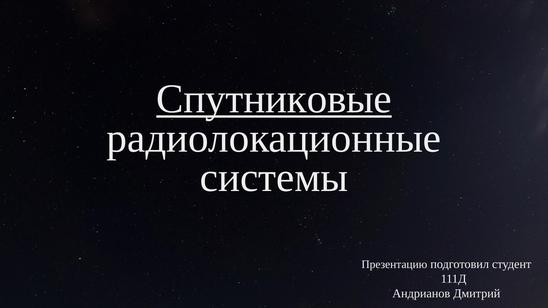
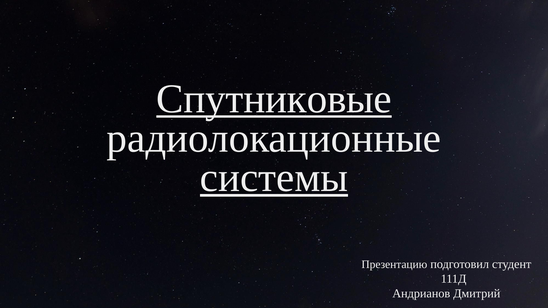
системы underline: none -> present
